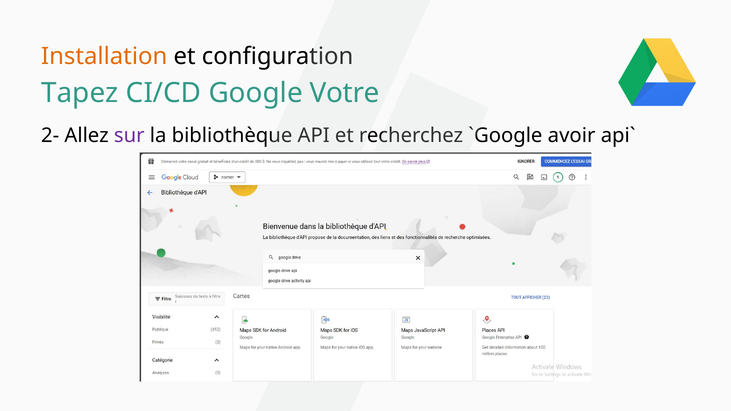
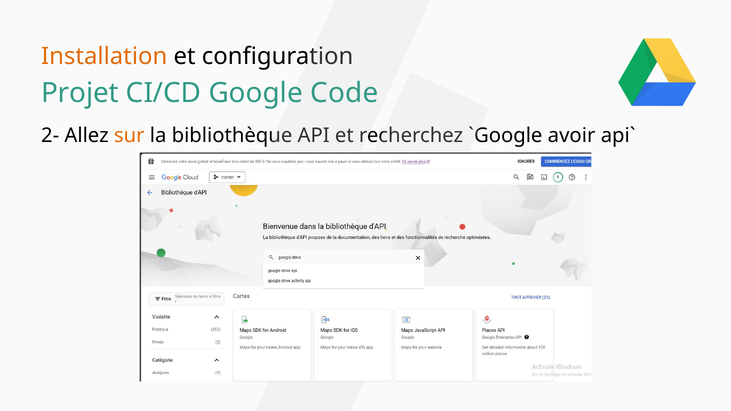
Tapez: Tapez -> Projet
Votre: Votre -> Code
sur colour: purple -> orange
